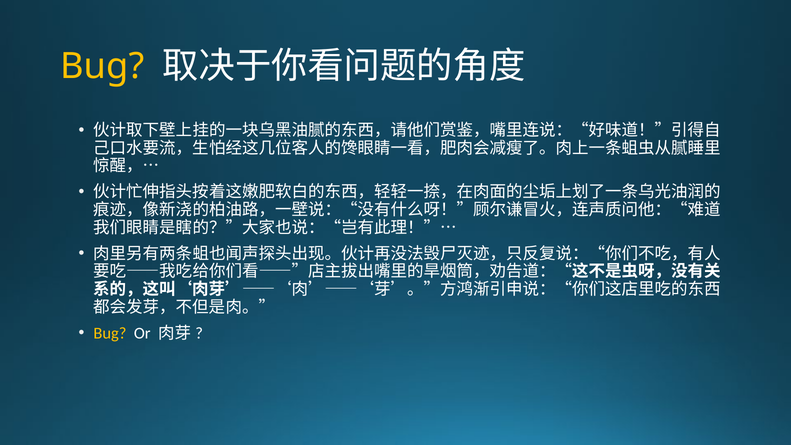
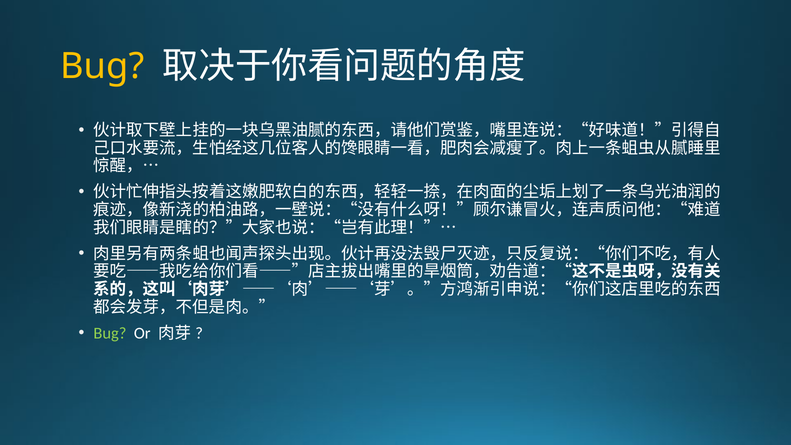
Bug at (110, 333) colour: yellow -> light green
